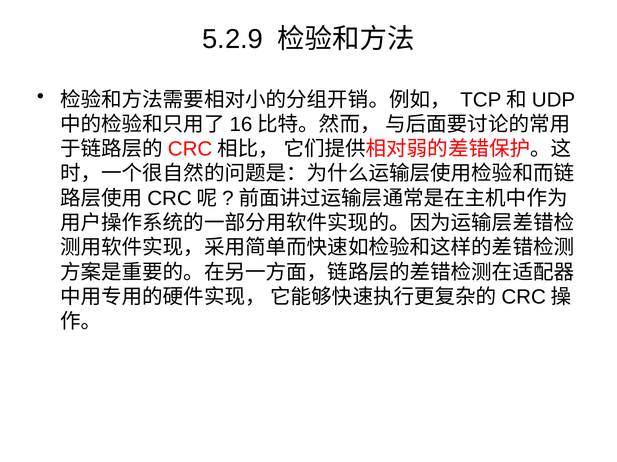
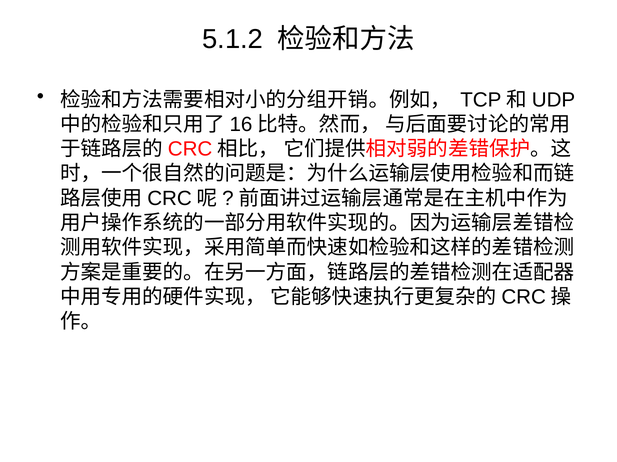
5.2.9: 5.2.9 -> 5.1.2
